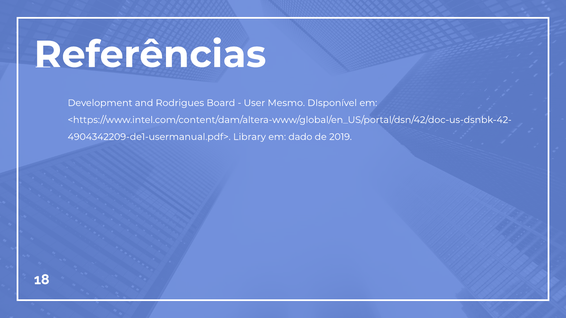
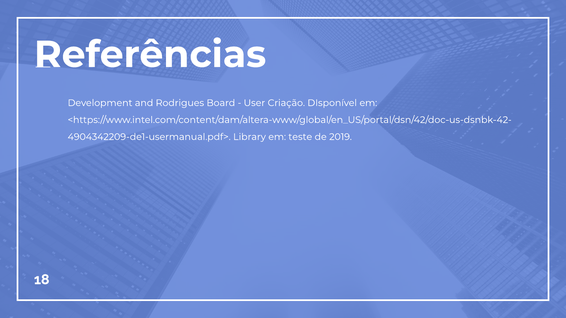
Mesmo: Mesmo -> Criação
dado: dado -> teste
